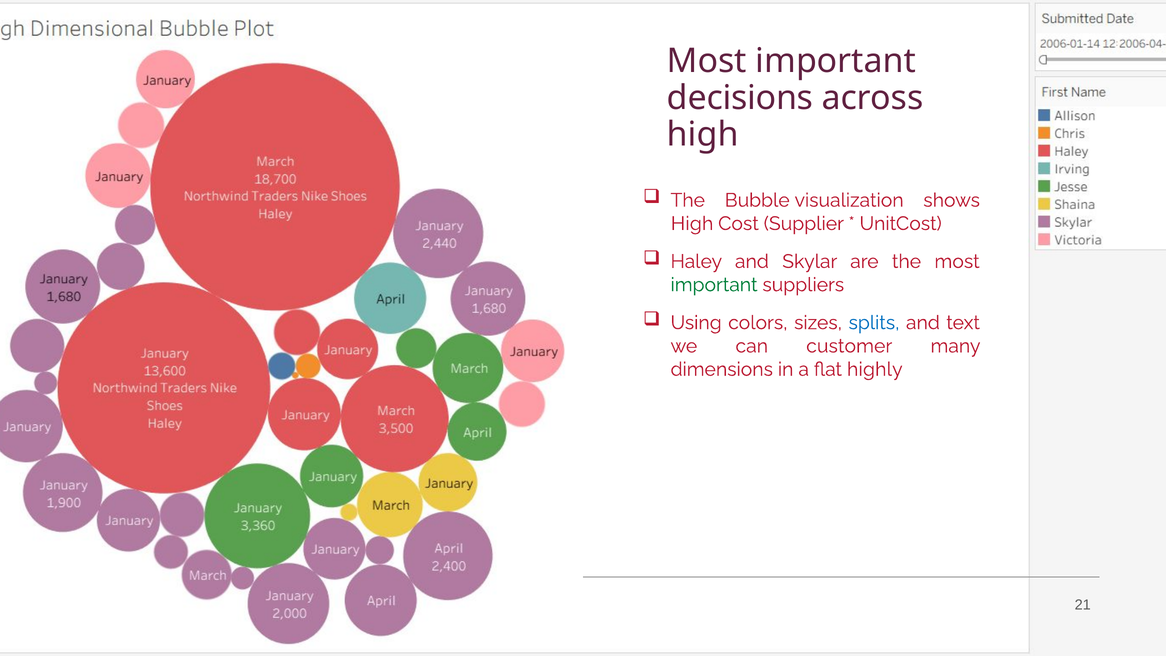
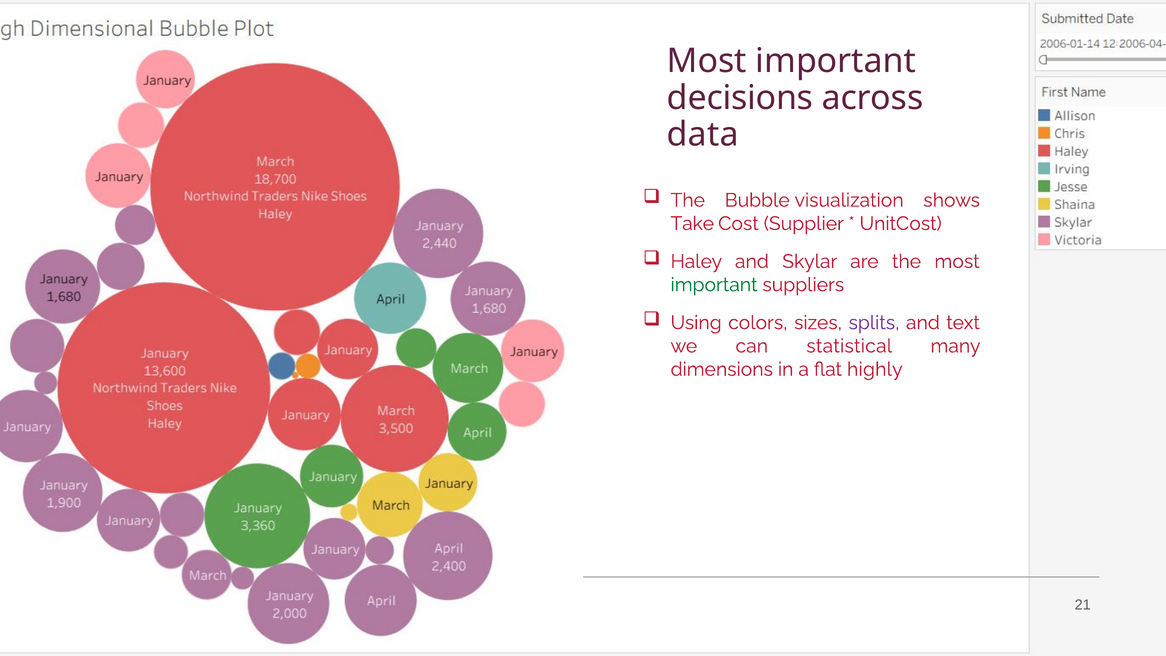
high at (703, 135): high -> data
High at (692, 224): High -> Take
splits colour: blue -> purple
customer: customer -> statistical
